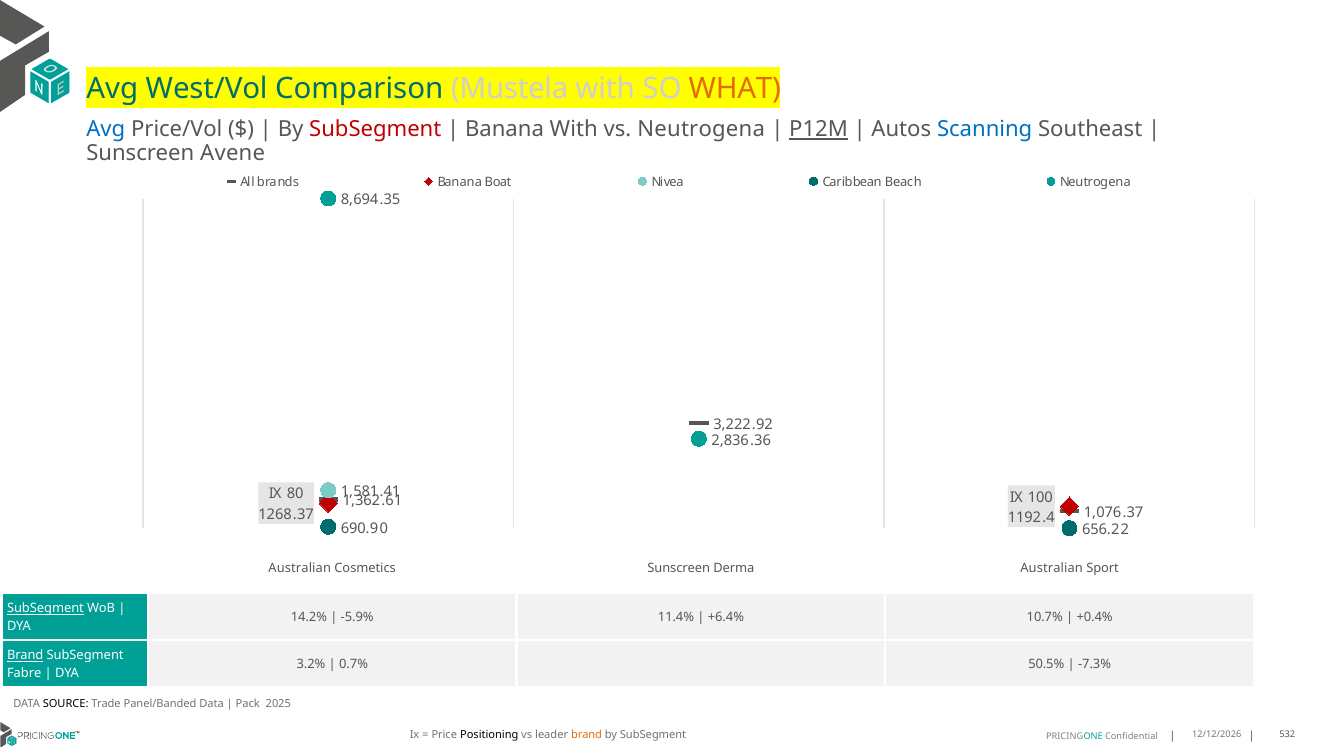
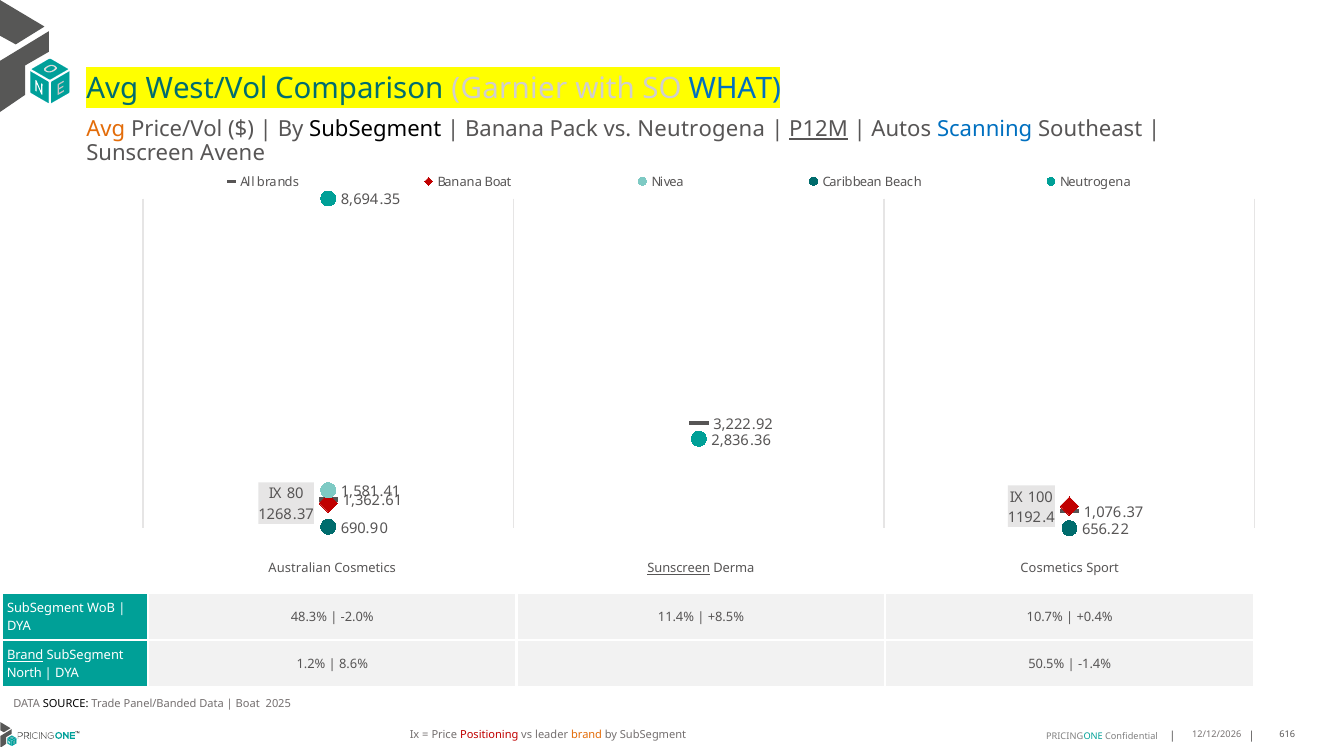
Mustela: Mustela -> Garnier
WHAT colour: orange -> blue
Avg at (106, 129) colour: blue -> orange
SubSegment at (375, 129) colour: red -> black
Banana With: With -> Pack
Sunscreen at (679, 568) underline: none -> present
Derma Australian: Australian -> Cosmetics
SubSegment at (45, 609) underline: present -> none
14.2%: 14.2% -> 48.3%
-5.9%: -5.9% -> -2.0%
+6.4%: +6.4% -> +8.5%
3.2%: 3.2% -> 1.2%
0.7%: 0.7% -> 8.6%
-7.3%: -7.3% -> -1.4%
Fabre: Fabre -> North
Pack at (248, 704): Pack -> Boat
Positioning colour: black -> red
532: 532 -> 616
